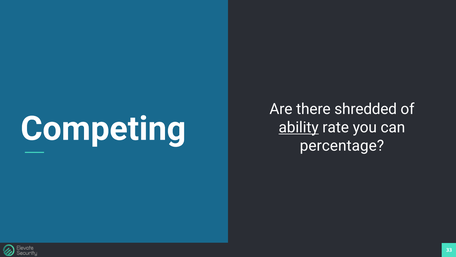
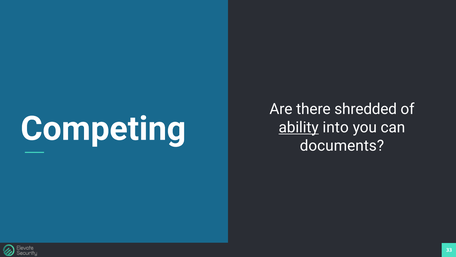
rate: rate -> into
percentage: percentage -> documents
